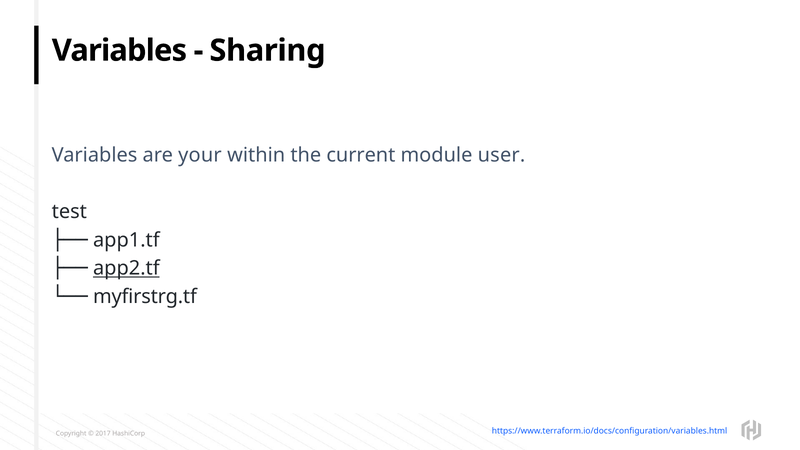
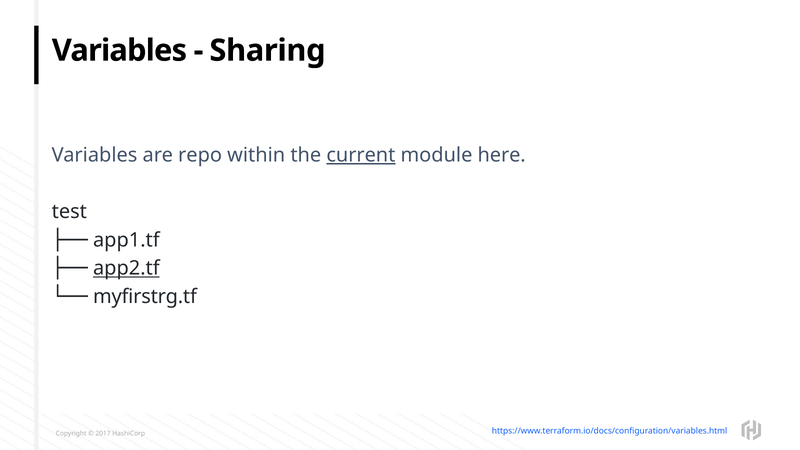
your: your -> repo
current underline: none -> present
user: user -> here
